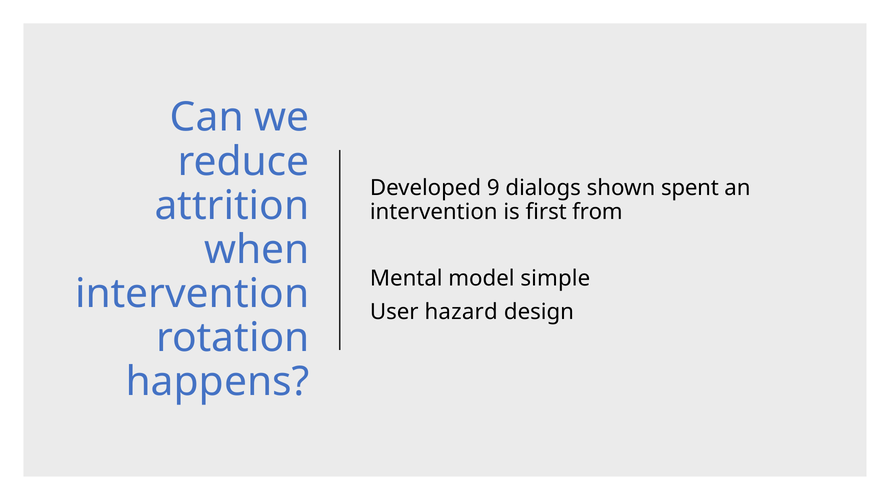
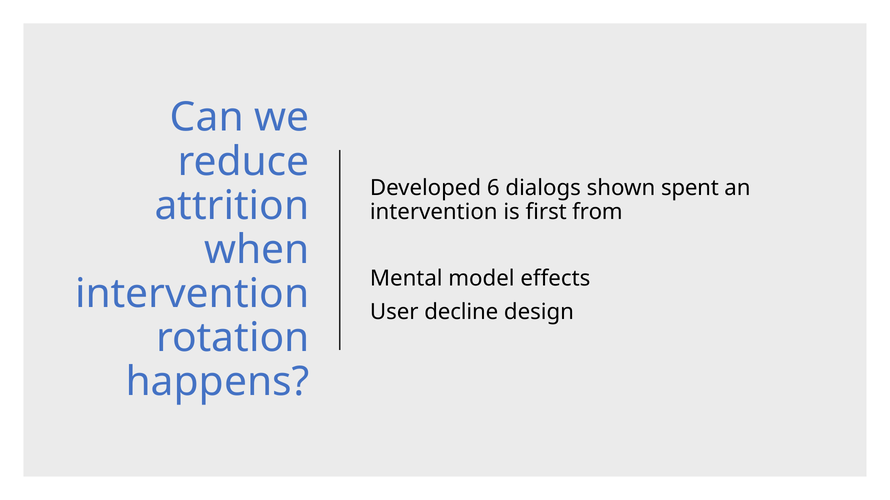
9: 9 -> 6
simple: simple -> effects
hazard: hazard -> decline
